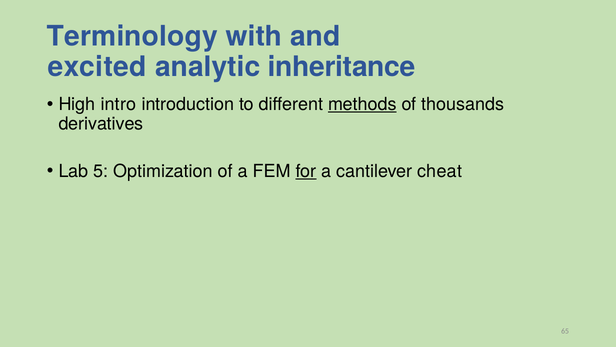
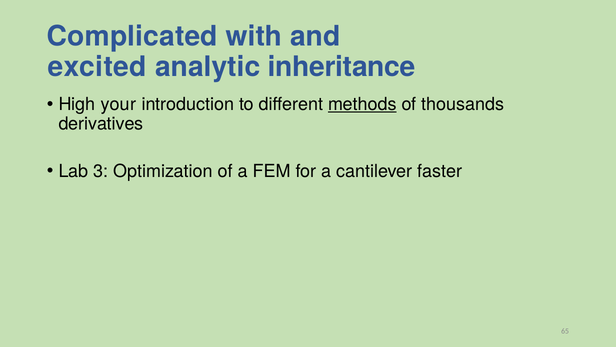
Terminology: Terminology -> Complicated
intro: intro -> your
5: 5 -> 3
for underline: present -> none
cheat: cheat -> faster
